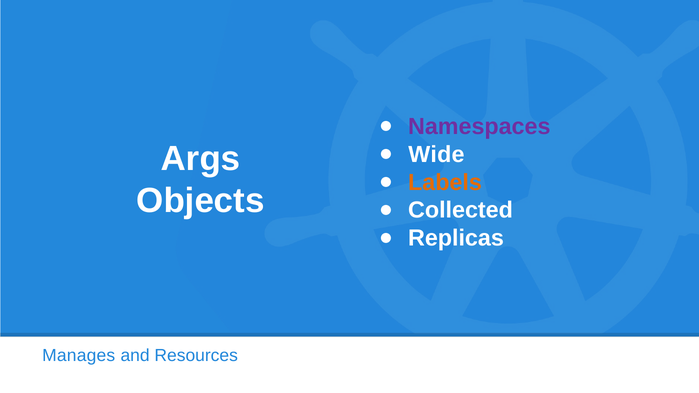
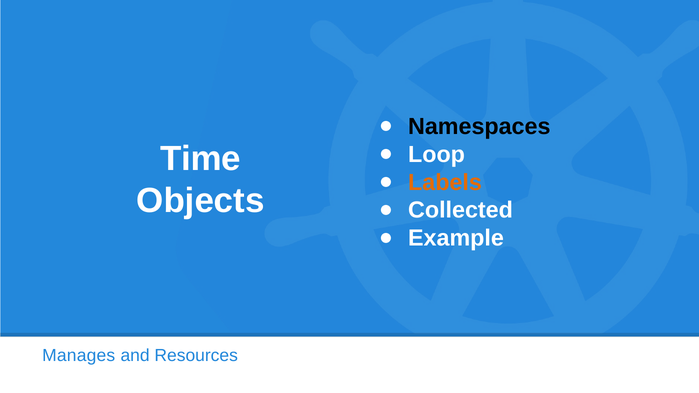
Namespaces colour: purple -> black
Wide: Wide -> Loop
Args: Args -> Time
Replicas: Replicas -> Example
